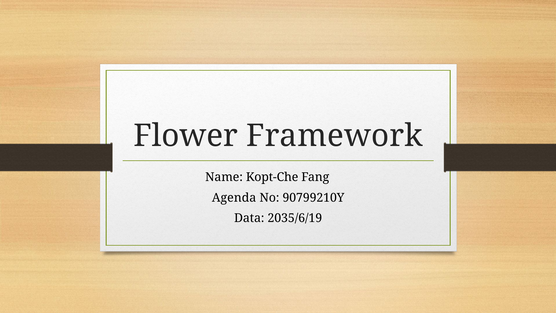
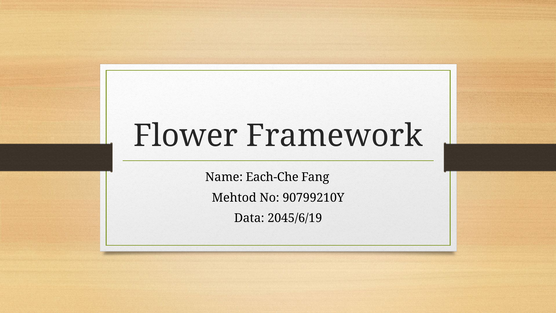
Kopt-Che: Kopt-Che -> Each-Che
Agenda: Agenda -> Mehtod
2035/6/19: 2035/6/19 -> 2045/6/19
